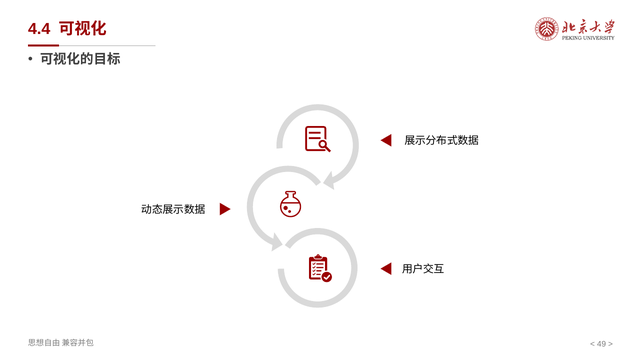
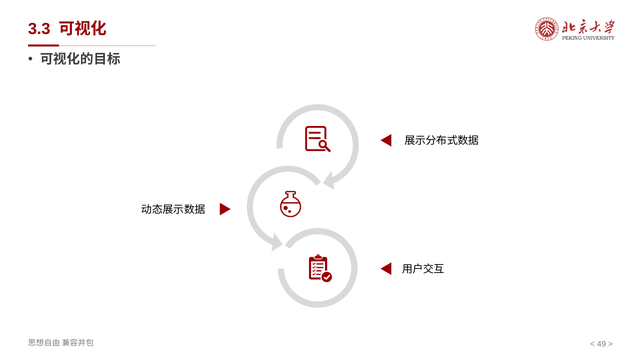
4.4: 4.4 -> 3.3
